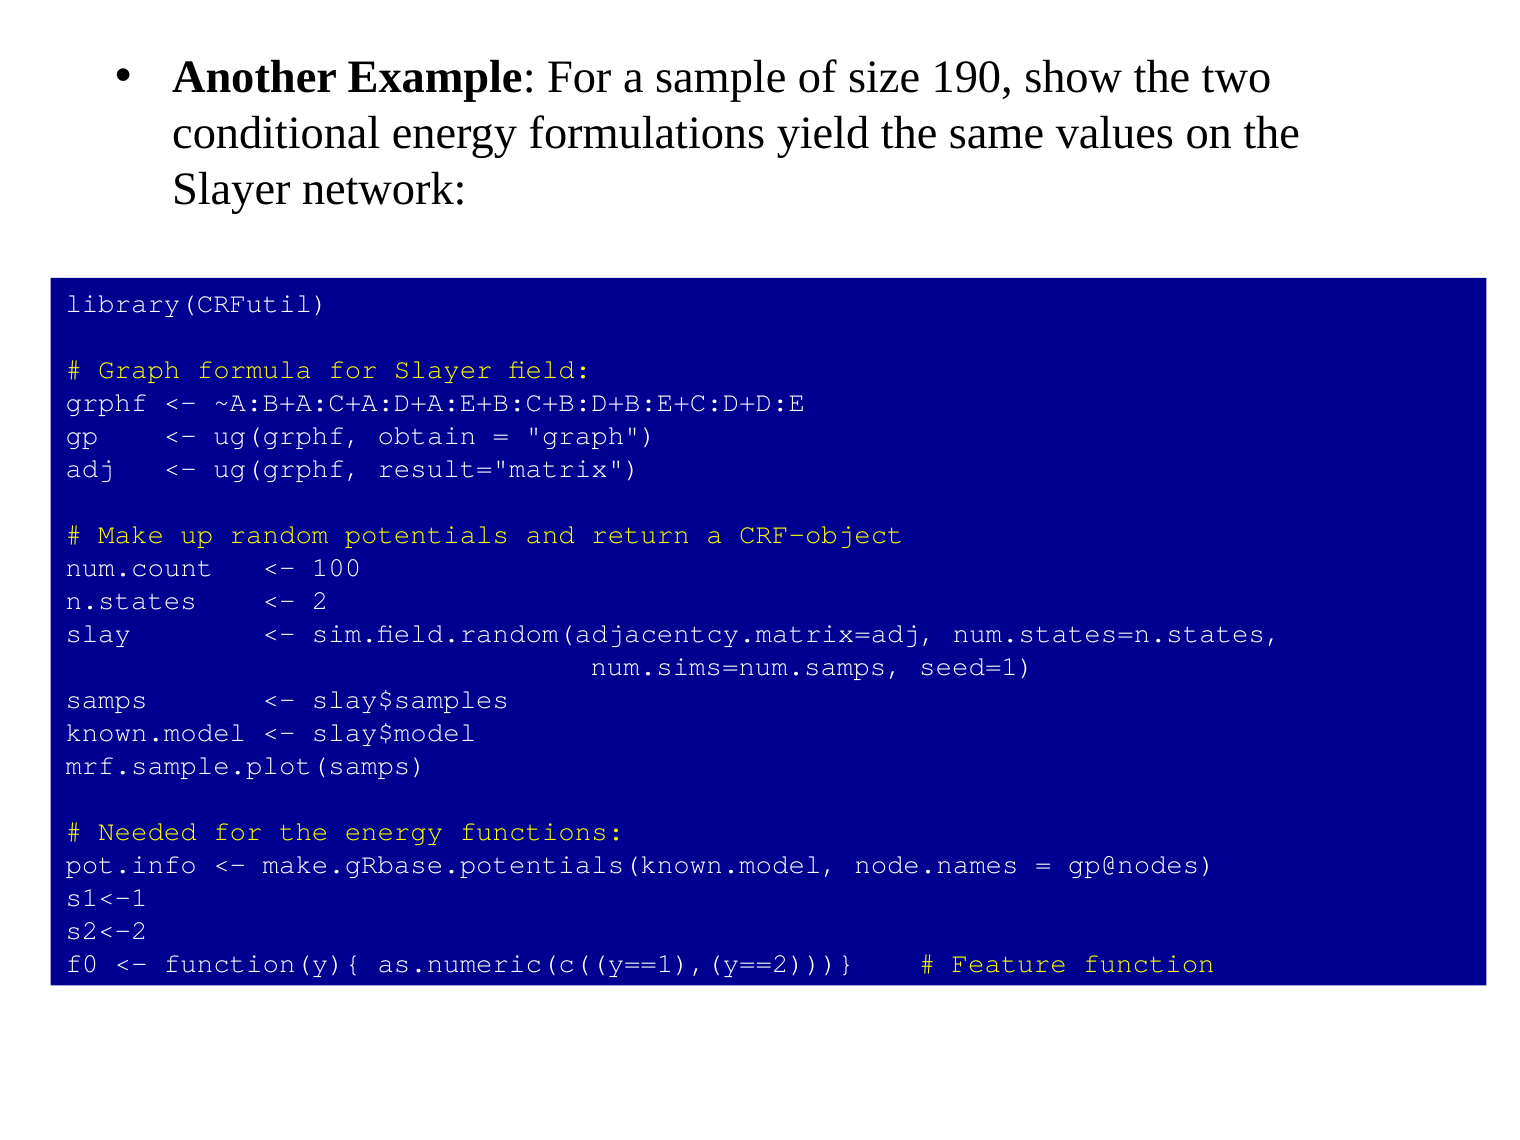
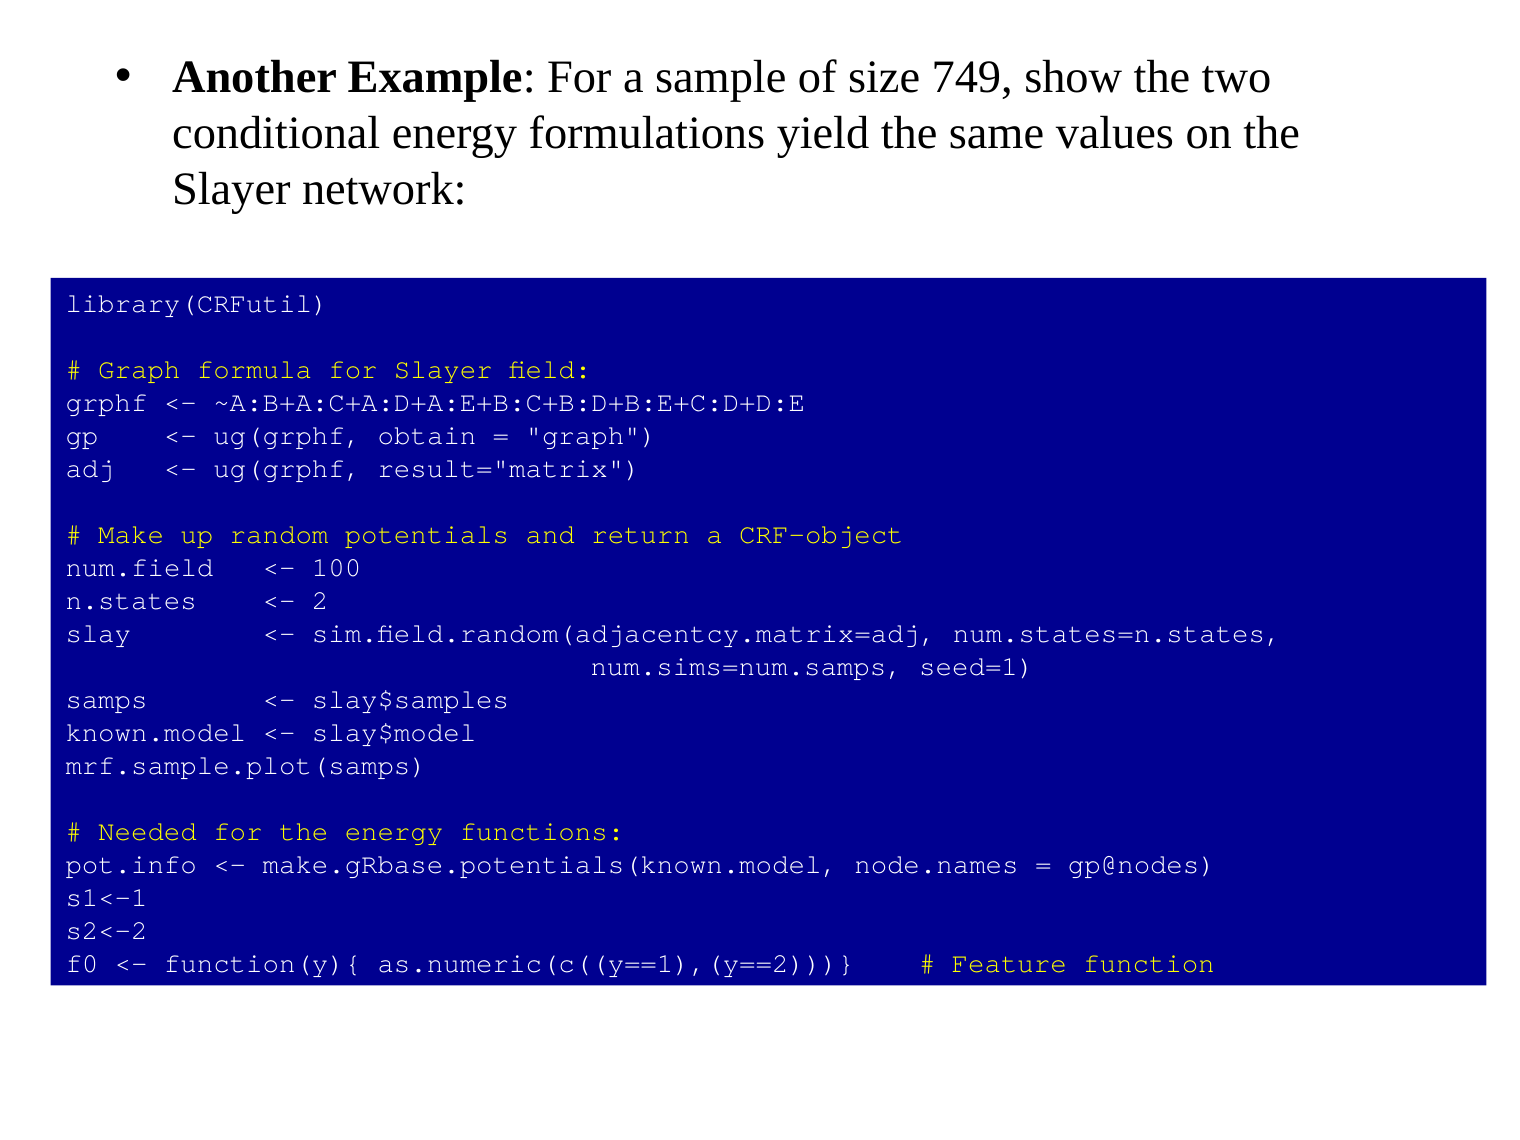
190: 190 -> 749
num.count: num.count -> num.field
